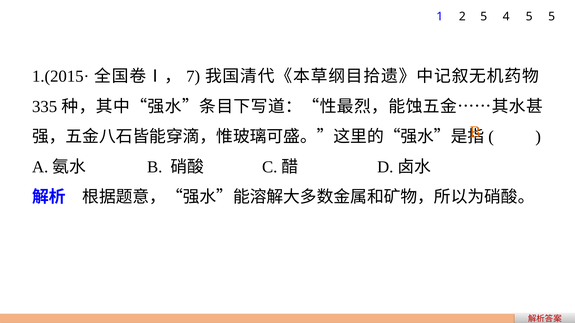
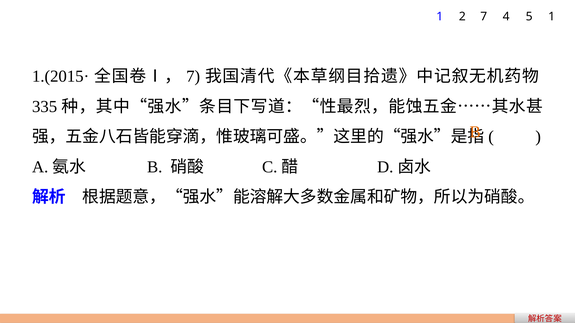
2 5: 5 -> 7
5 5: 5 -> 1
